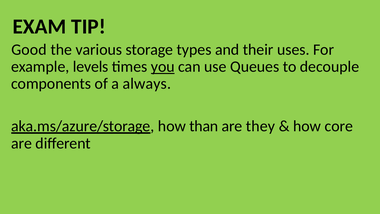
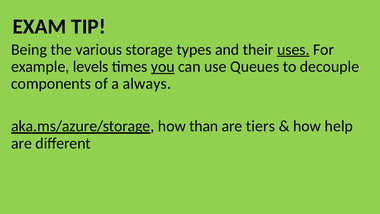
Good: Good -> Being
uses underline: none -> present
they: they -> tiers
core: core -> help
